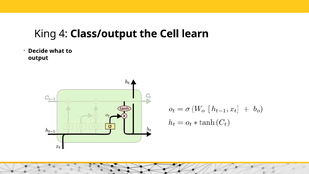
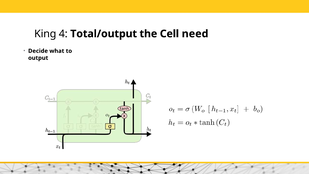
Class/output: Class/output -> Total/output
learn: learn -> need
